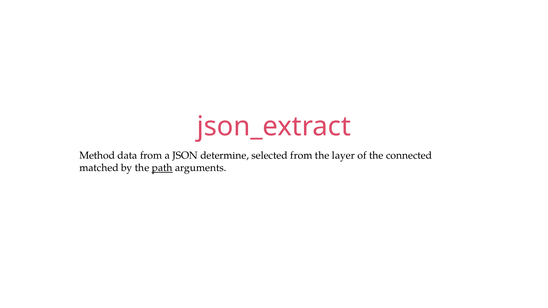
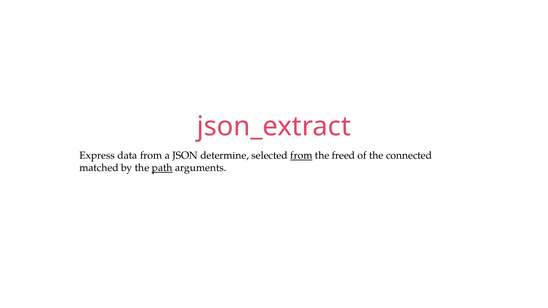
Method: Method -> Express
from at (301, 156) underline: none -> present
layer: layer -> freed
